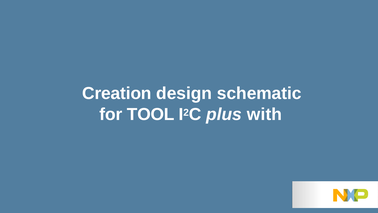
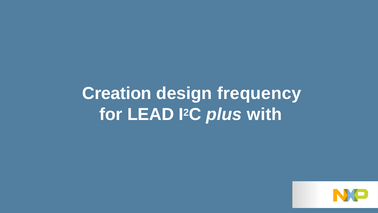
schematic: schematic -> frequency
TOOL: TOOL -> LEAD
